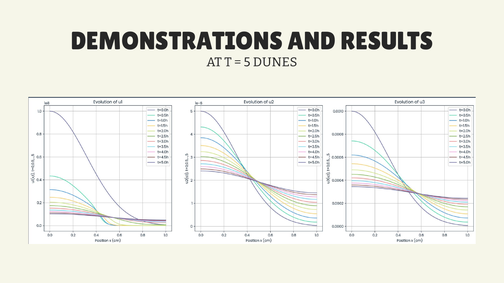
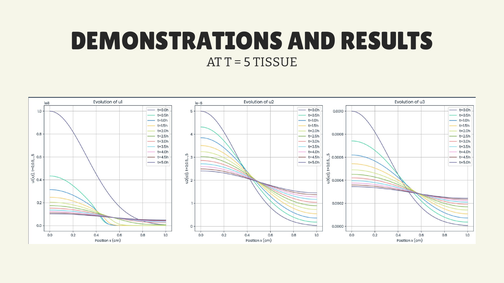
DUNES: DUNES -> TISSUE
